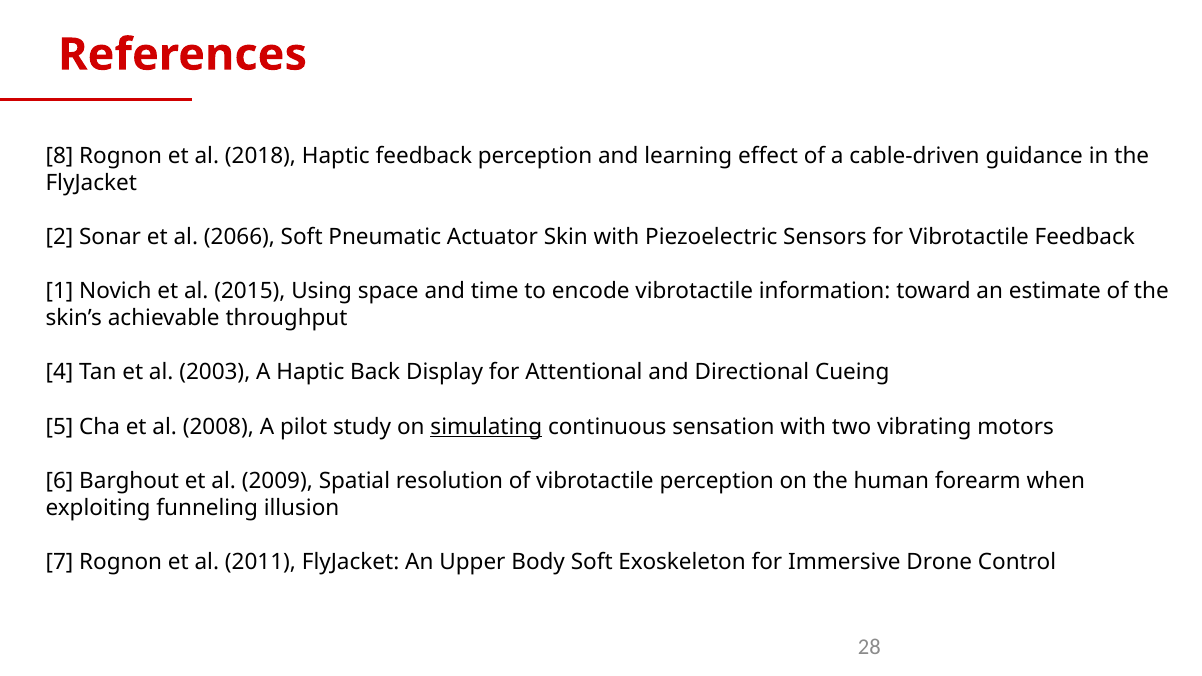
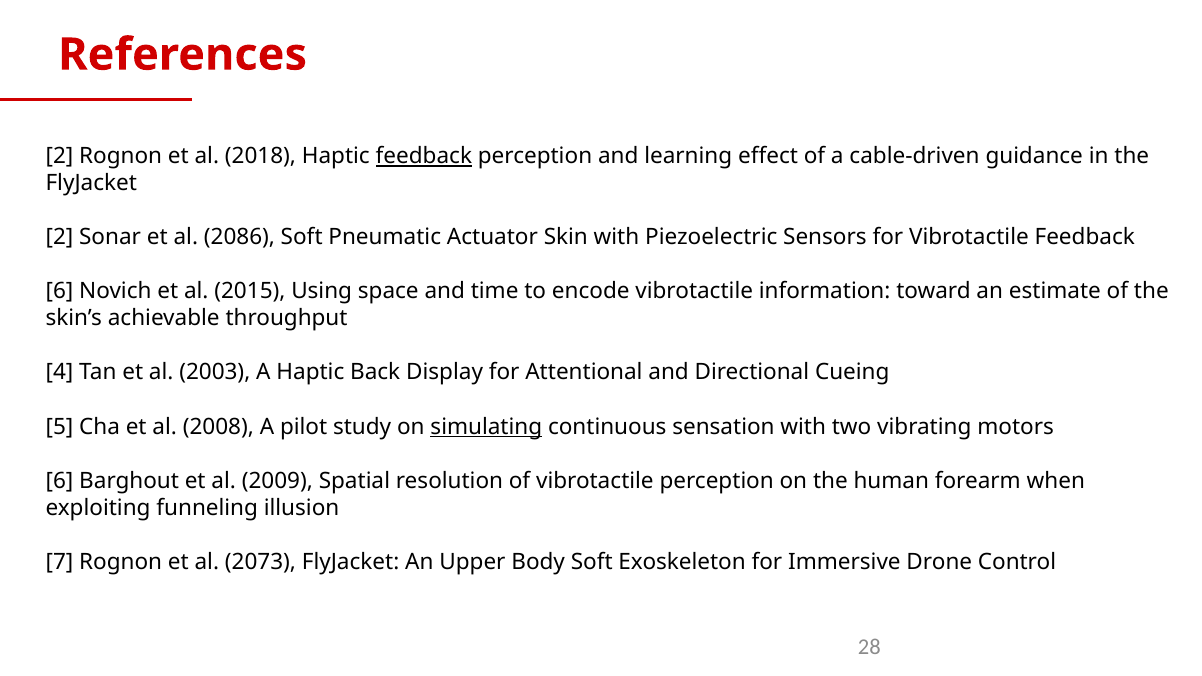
8 at (60, 156): 8 -> 2
feedback at (424, 156) underline: none -> present
2066: 2066 -> 2086
1 at (60, 291): 1 -> 6
2011: 2011 -> 2073
